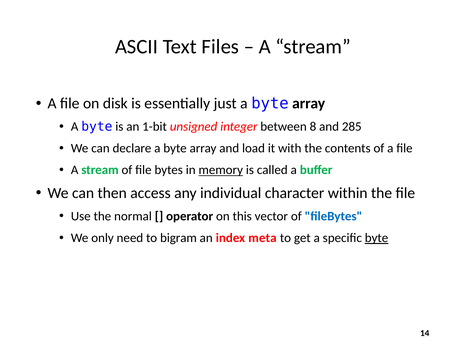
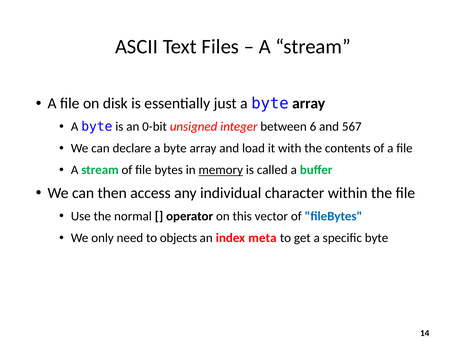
1-bit: 1-bit -> 0-bit
8: 8 -> 6
285: 285 -> 567
bigram: bigram -> objects
byte at (377, 238) underline: present -> none
